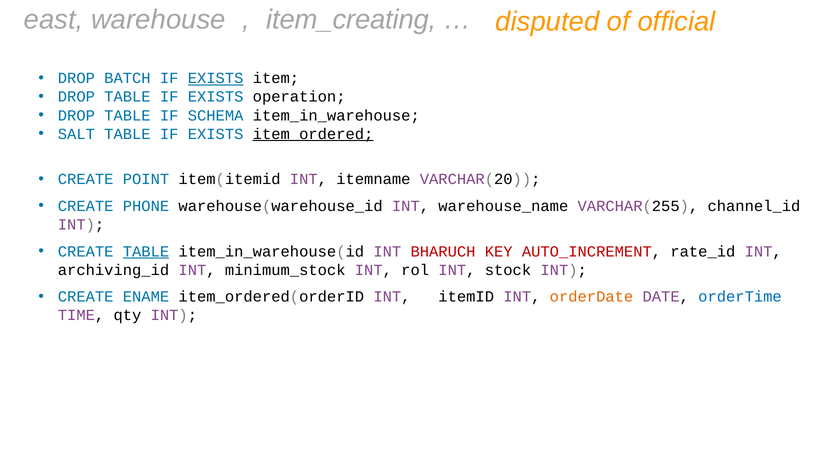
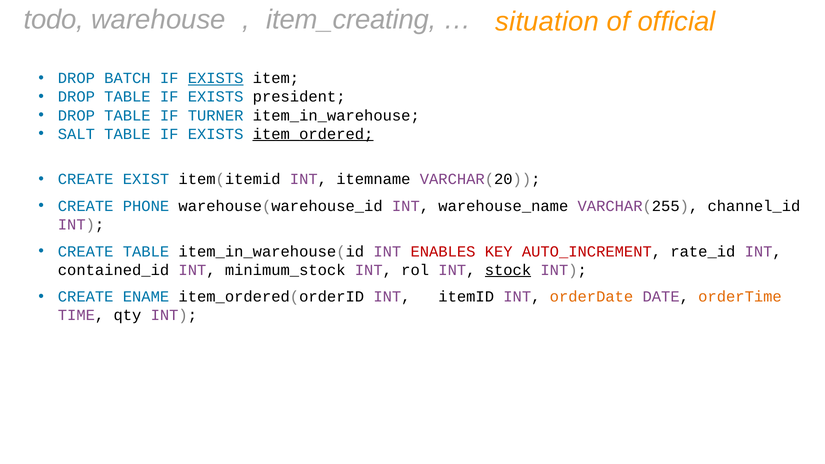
east: east -> todo
disputed: disputed -> situation
operation: operation -> president
SCHEMA: SCHEMA -> TURNER
POINT: POINT -> EXIST
TABLE at (146, 252) underline: present -> none
BHARUCH: BHARUCH -> ENABLES
archiving_id: archiving_id -> contained_id
stock underline: none -> present
orderTime colour: blue -> orange
